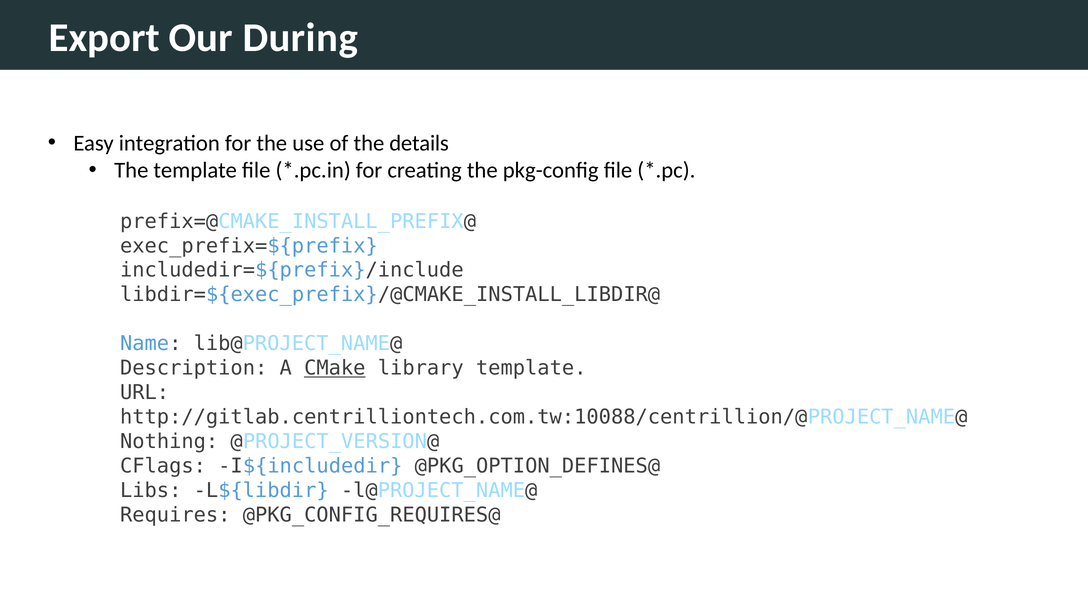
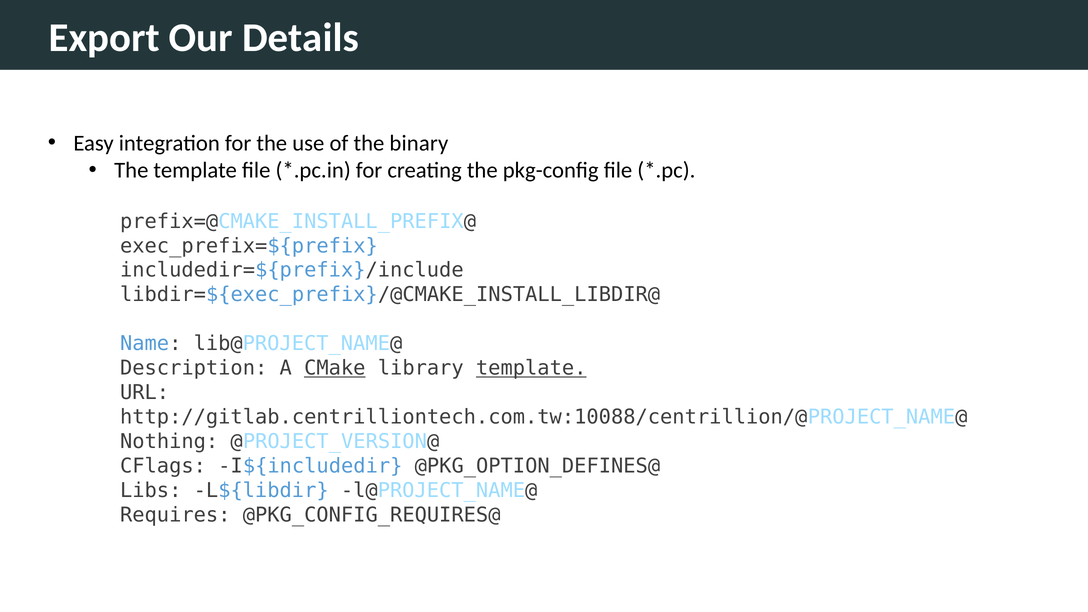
During: During -> Details
details: details -> binary
template at (531, 368) underline: none -> present
